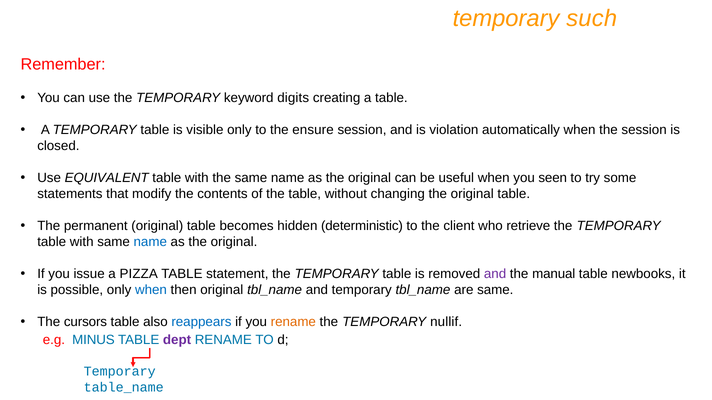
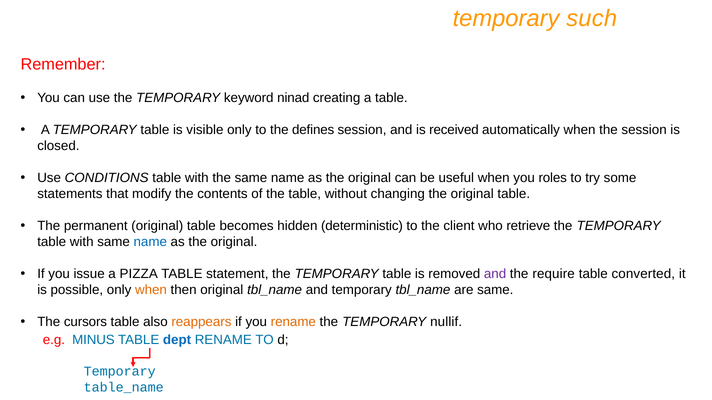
digits: digits -> ninad
ensure: ensure -> defines
violation: violation -> received
EQUIVALENT: EQUIVALENT -> CONDITIONS
seen: seen -> roles
manual: manual -> require
newbooks: newbooks -> converted
when at (151, 290) colour: blue -> orange
reappears colour: blue -> orange
dept colour: purple -> blue
